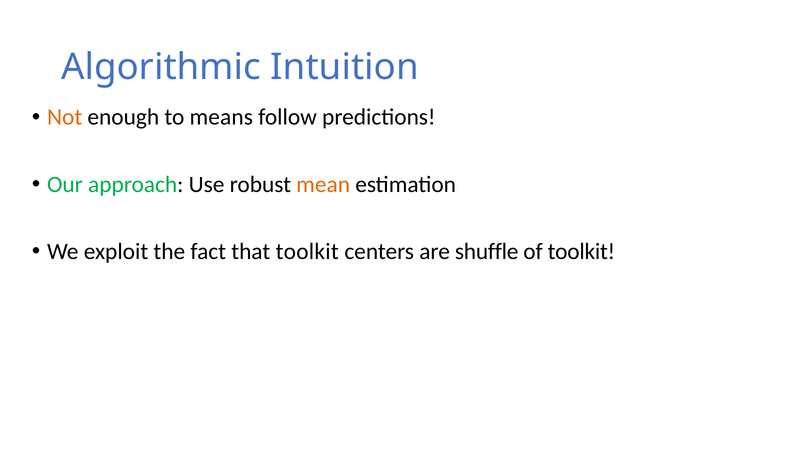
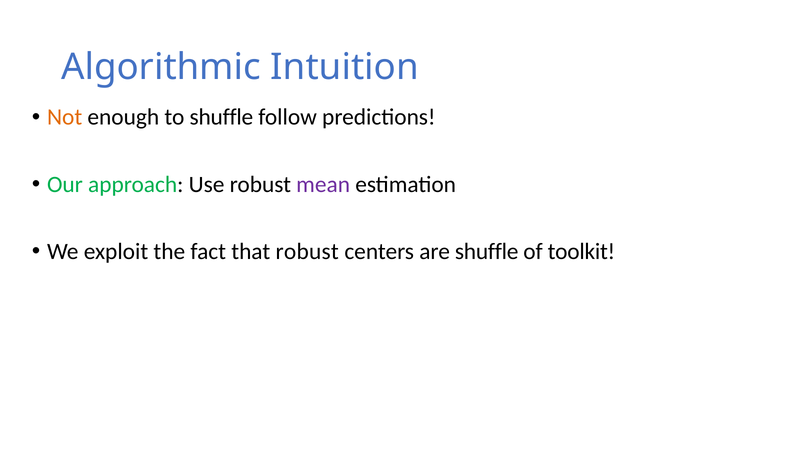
to means: means -> shuffle
mean colour: orange -> purple
that toolkit: toolkit -> robust
